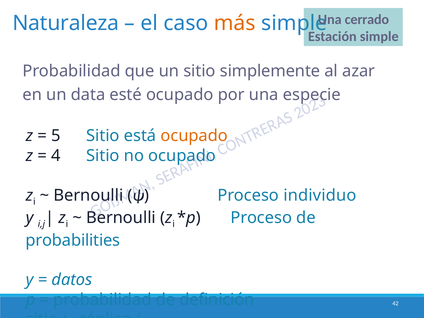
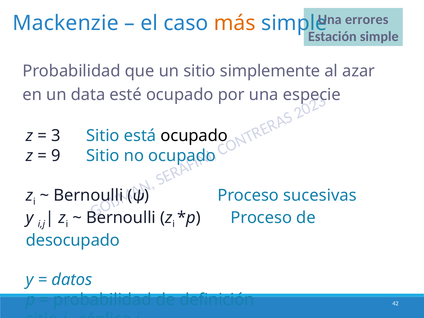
cerrado: cerrado -> errores
Naturaleza: Naturaleza -> Mackenzie
5 at (56, 136): 5 -> 3
ocupado at (194, 136) colour: orange -> black
4: 4 -> 9
individuo: individuo -> sucesivas
probabilities: probabilities -> desocupado
